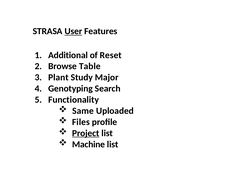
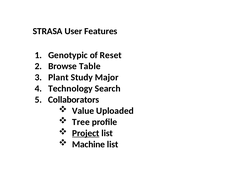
User underline: present -> none
Additional: Additional -> Genotypic
Genotyping: Genotyping -> Technology
Functionality: Functionality -> Collaborators
Same: Same -> Value
Files: Files -> Tree
